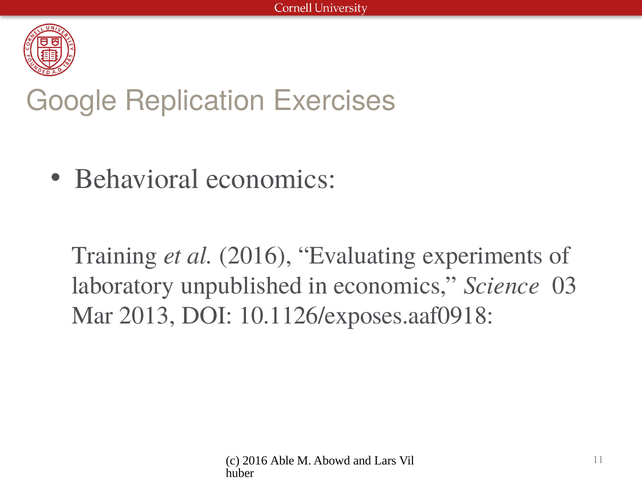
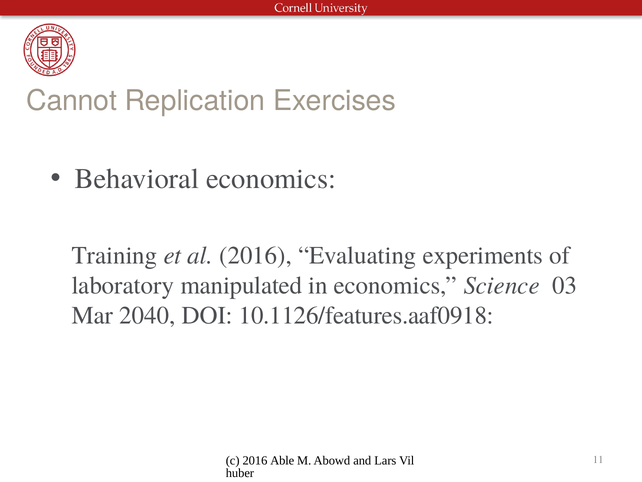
Google: Google -> Cannot
unpublished: unpublished -> manipulated
2013: 2013 -> 2040
10.1126/exposes.aaf0918: 10.1126/exposes.aaf0918 -> 10.1126/features.aaf0918
